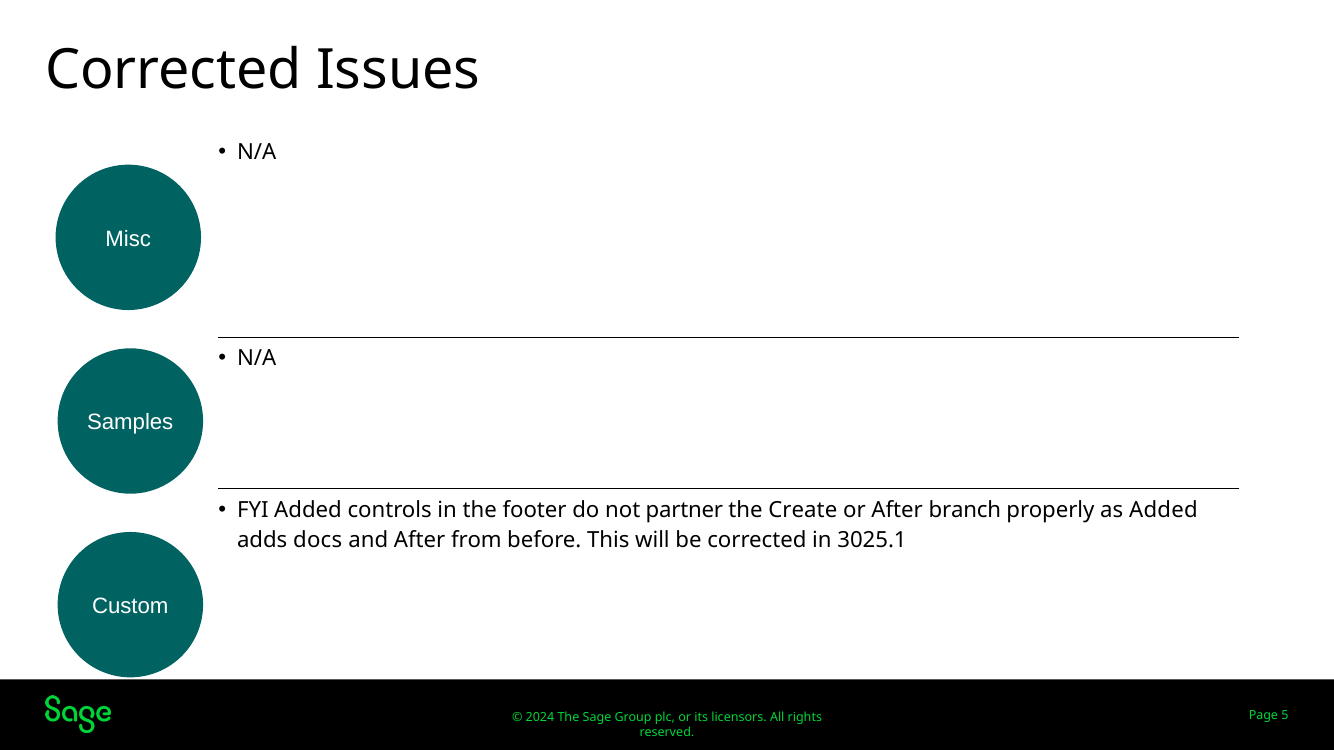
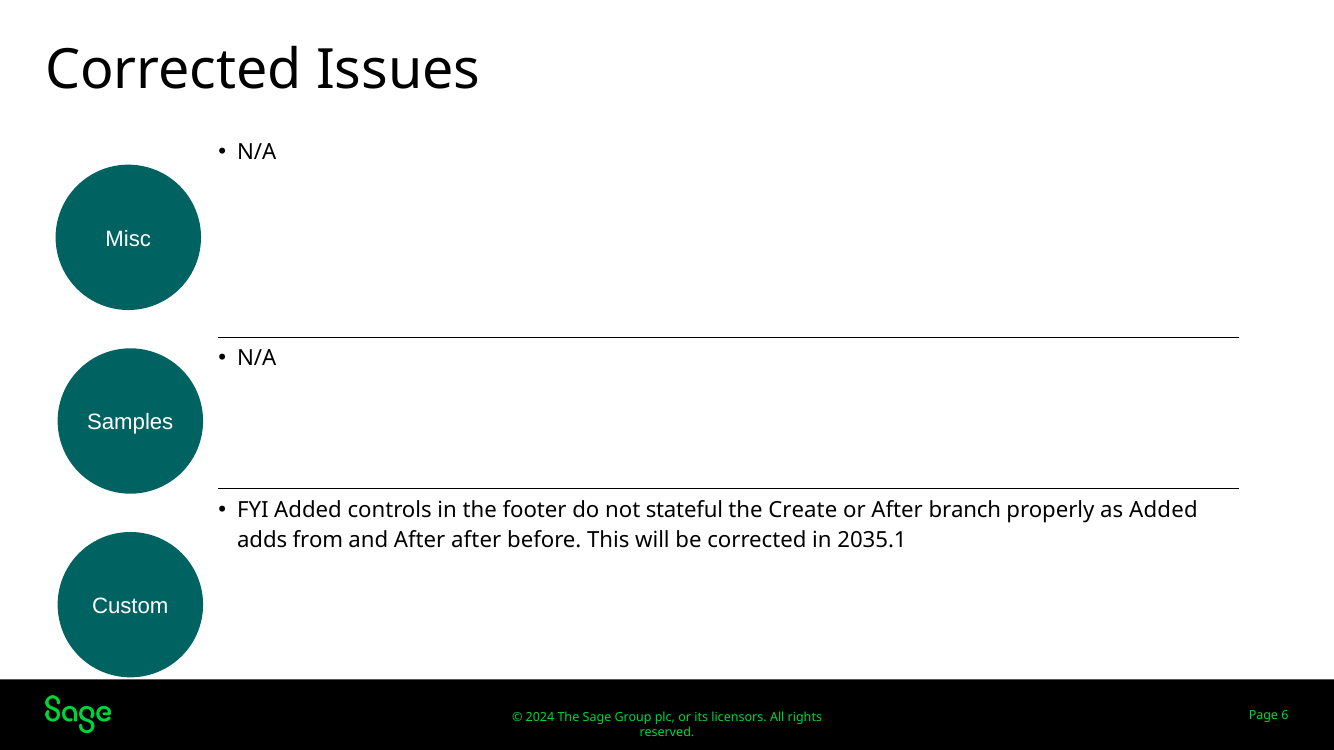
partner: partner -> stateful
docs: docs -> from
After from: from -> after
3025.1: 3025.1 -> 2035.1
5: 5 -> 6
